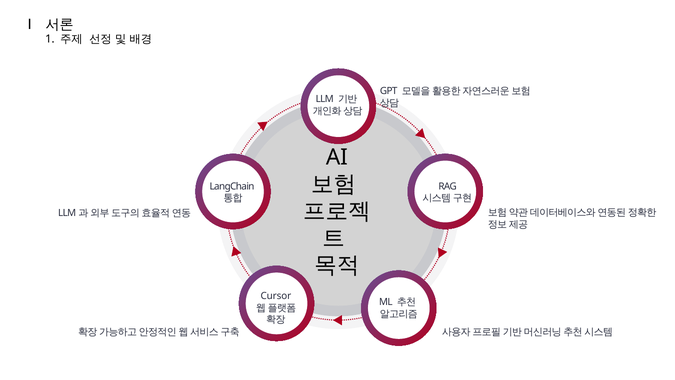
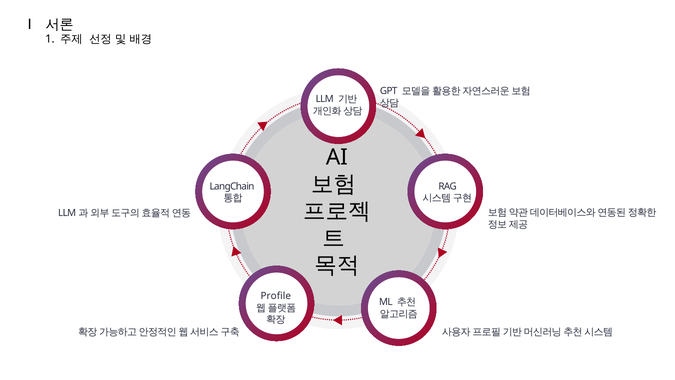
Cursor: Cursor -> Profile
